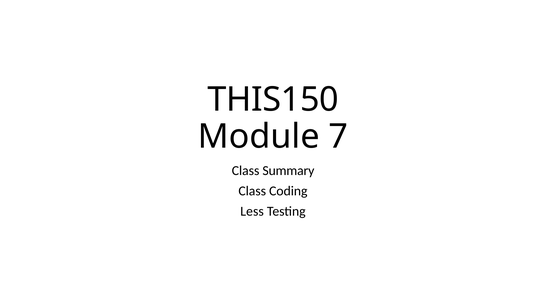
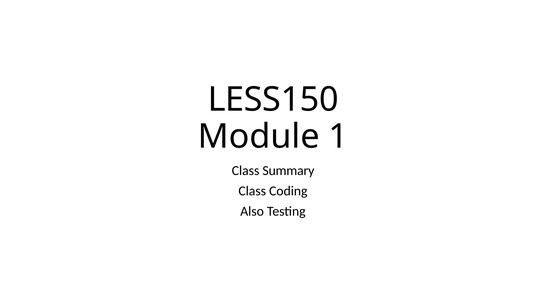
THIS150: THIS150 -> LESS150
7: 7 -> 1
Less: Less -> Also
